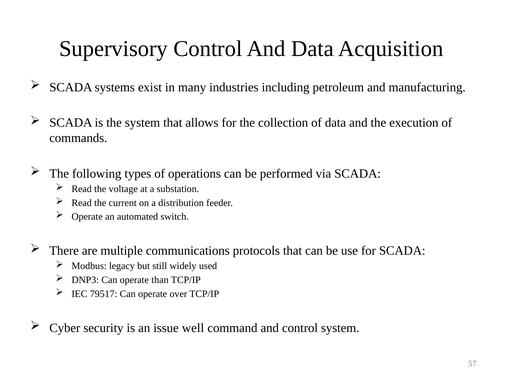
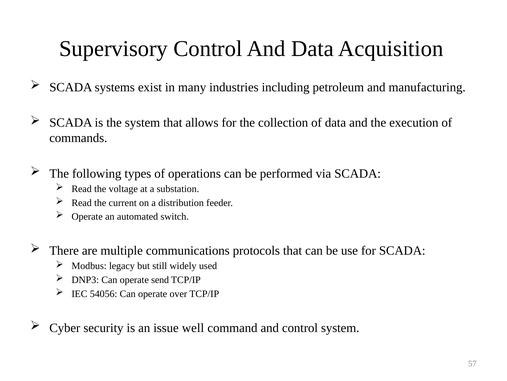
than: than -> send
79517: 79517 -> 54056
